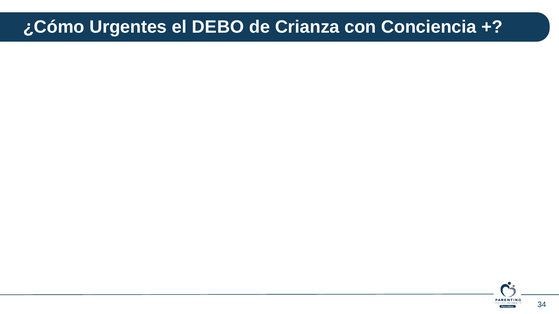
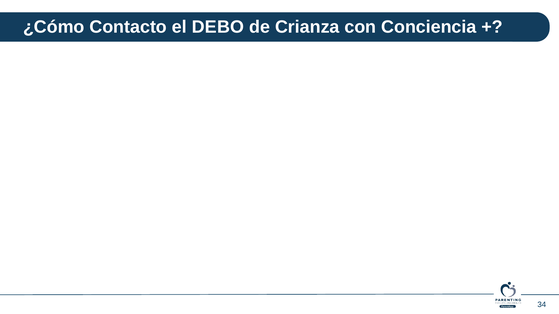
Urgentes: Urgentes -> Contacto
